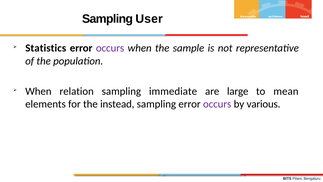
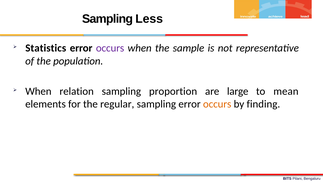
User: User -> Less
immediate: immediate -> proportion
instead: instead -> regular
occurs at (217, 104) colour: purple -> orange
various: various -> finding
